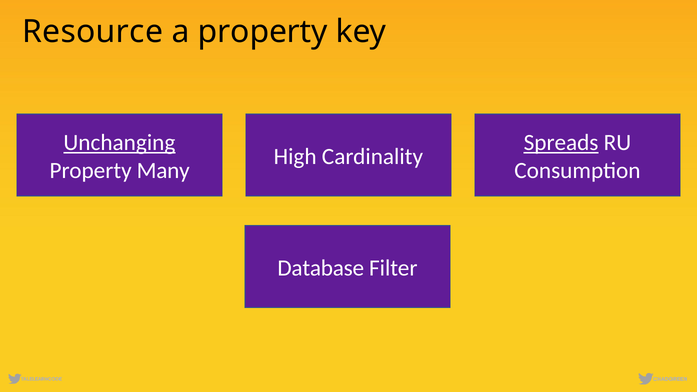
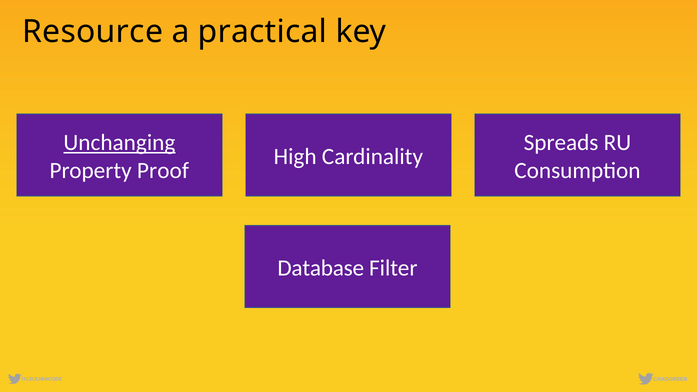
a property: property -> practical
Spreads underline: present -> none
Many: Many -> Proof
